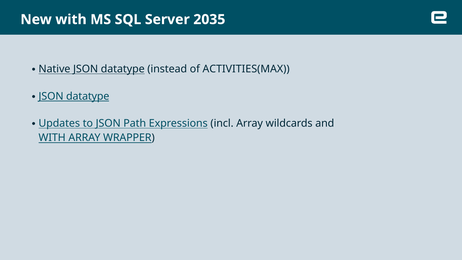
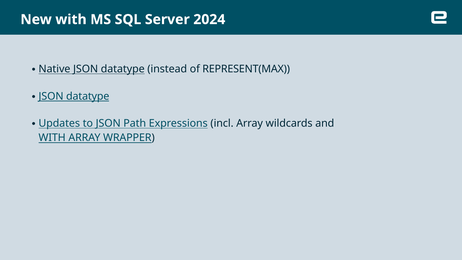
2035: 2035 -> 2024
ACTIVITIES(MAX: ACTIVITIES(MAX -> REPRESENT(MAX
